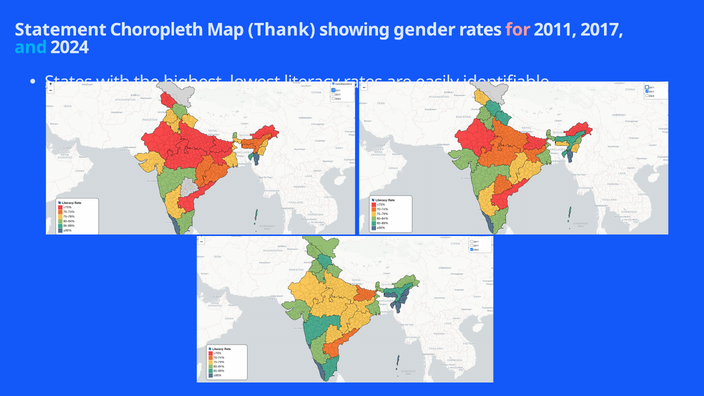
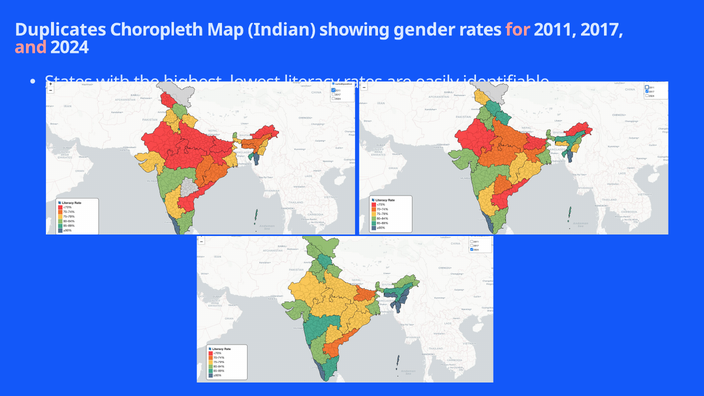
Statement: Statement -> Duplicates
Thank: Thank -> Indian
and colour: light blue -> pink
